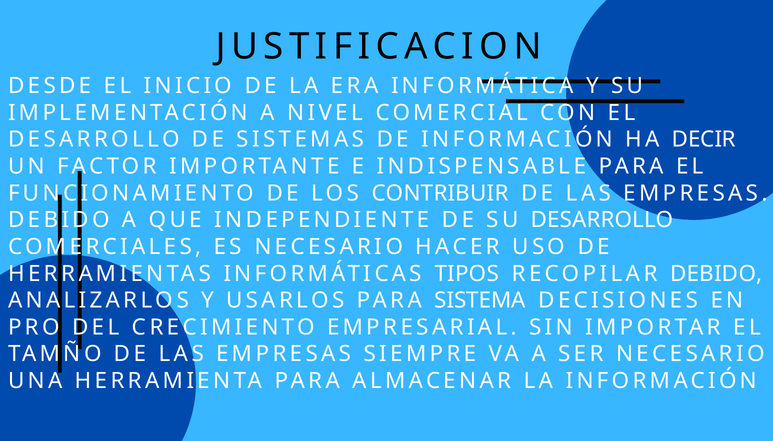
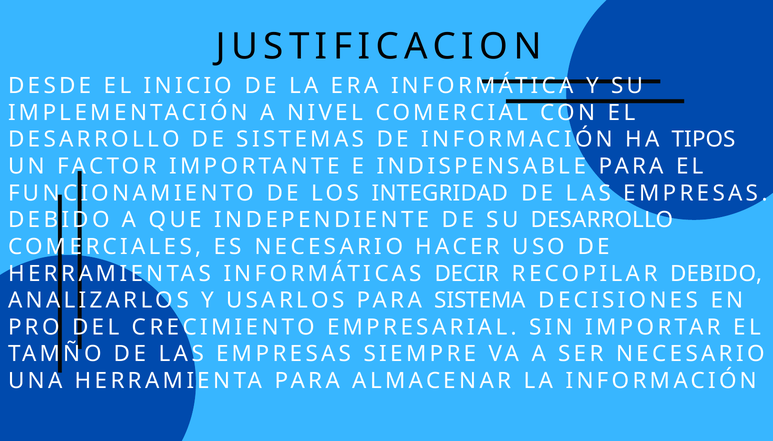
DECIR: DECIR -> TIPOS
CONTRIBUIR: CONTRIBUIR -> INTEGRIDAD
TIPOS: TIPOS -> DECIR
